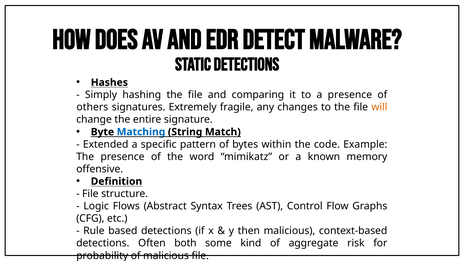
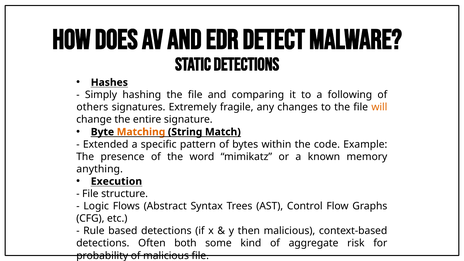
a presence: presence -> following
Matching colour: blue -> orange
offensive: offensive -> anything
Definition: Definition -> Execution
